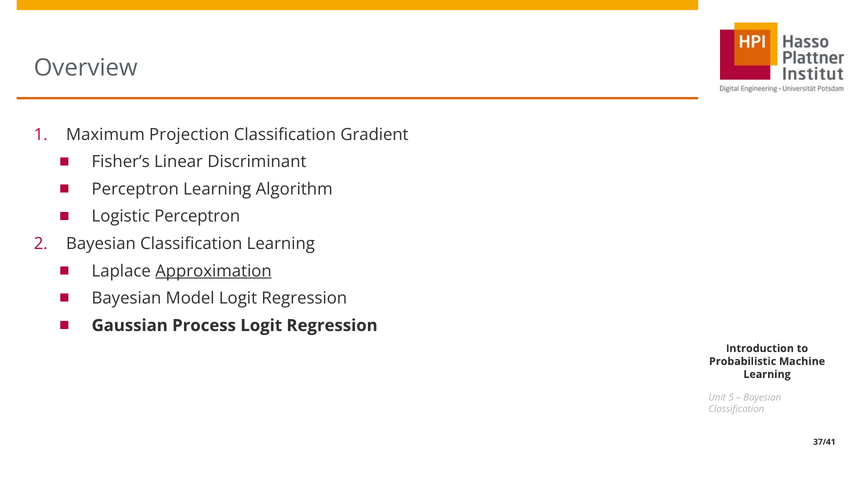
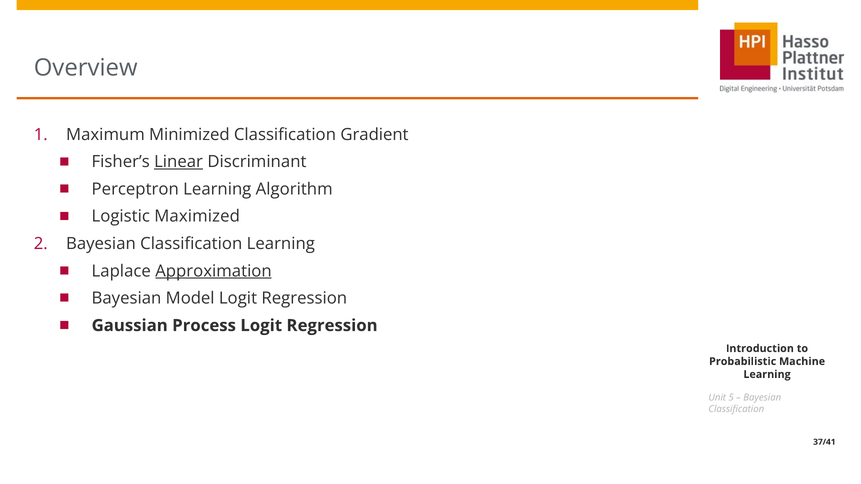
Projection: Projection -> Minimized
Linear underline: none -> present
Logistic Perceptron: Perceptron -> Maximized
